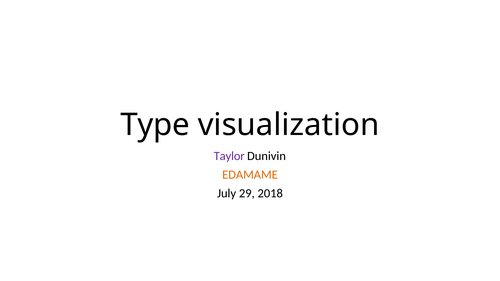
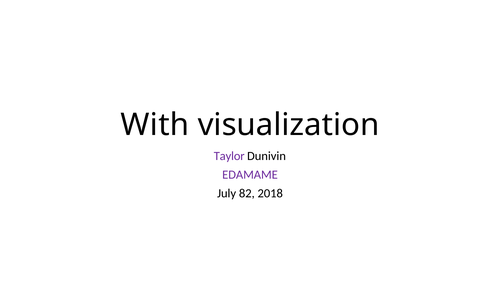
Type: Type -> With
EDAMAME colour: orange -> purple
29: 29 -> 82
